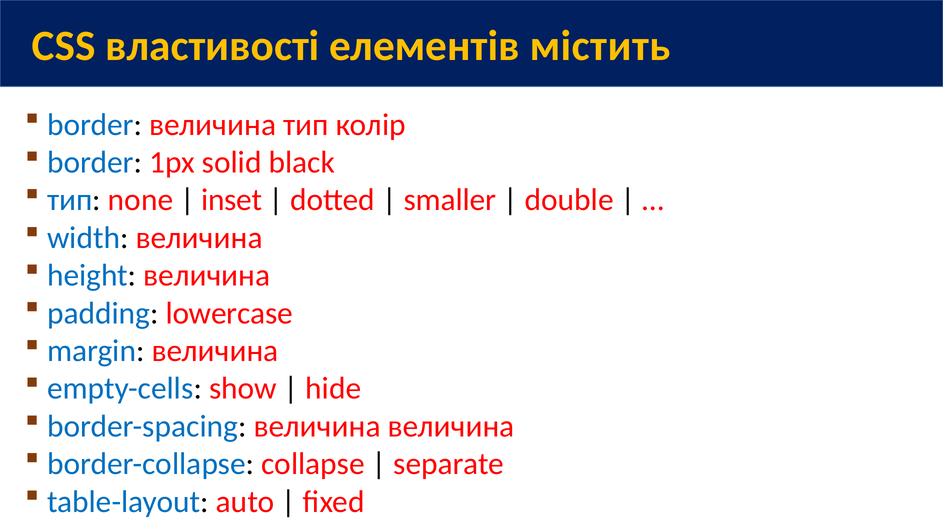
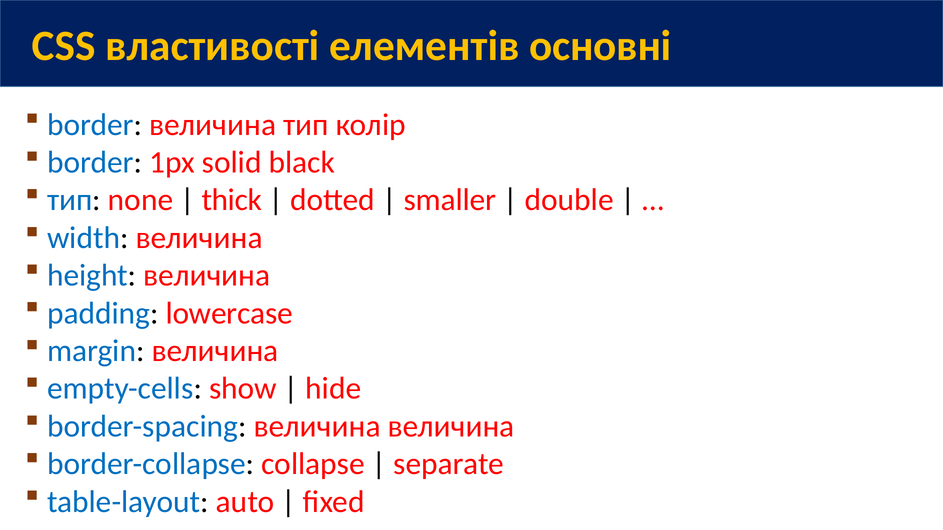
містить: містить -> основні
inset: inset -> thick
